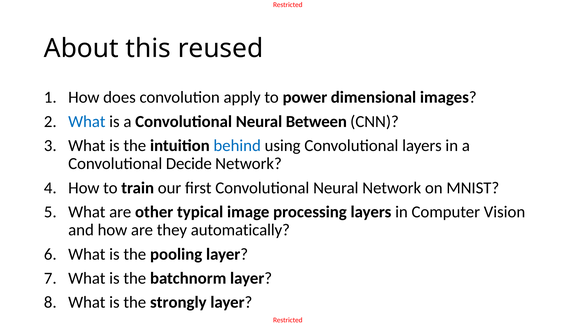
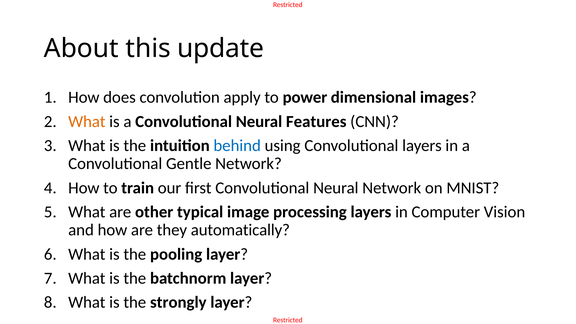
reused: reused -> update
What at (87, 121) colour: blue -> orange
Between: Between -> Features
Decide: Decide -> Gentle
